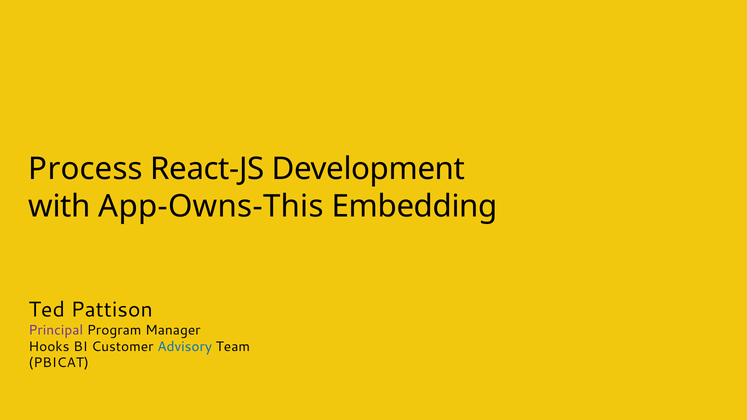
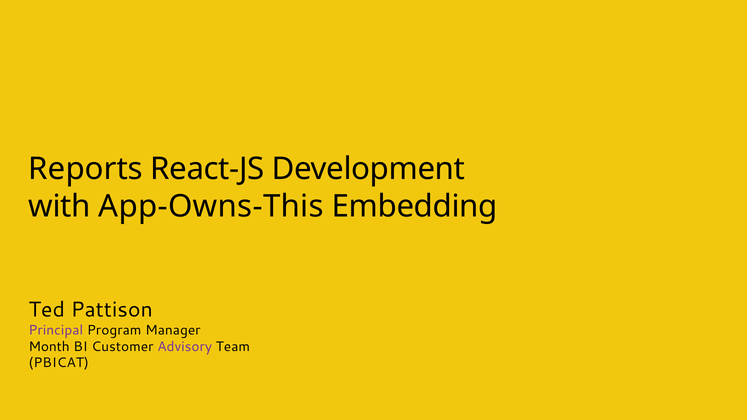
Process: Process -> Reports
Hooks: Hooks -> Month
Advisory colour: blue -> purple
